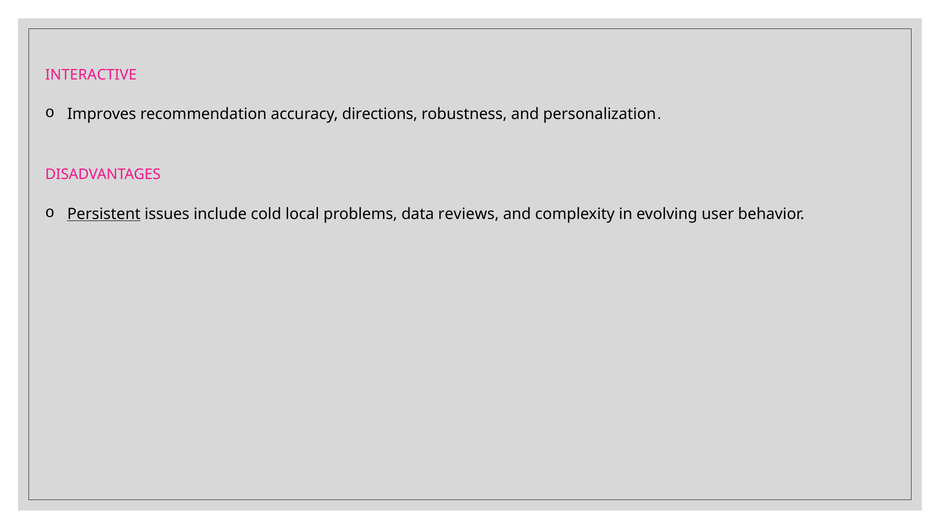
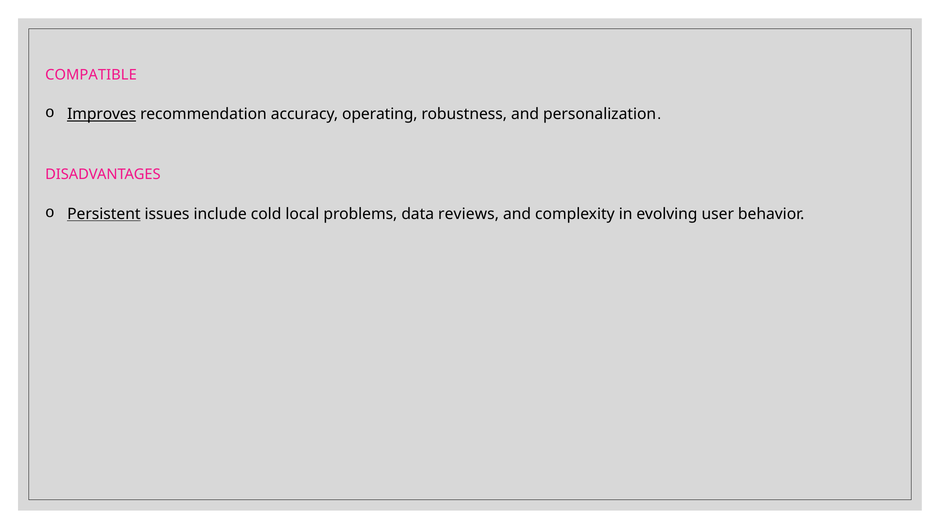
INTERACTIVE: INTERACTIVE -> COMPATIBLE
Improves underline: none -> present
directions: directions -> operating
